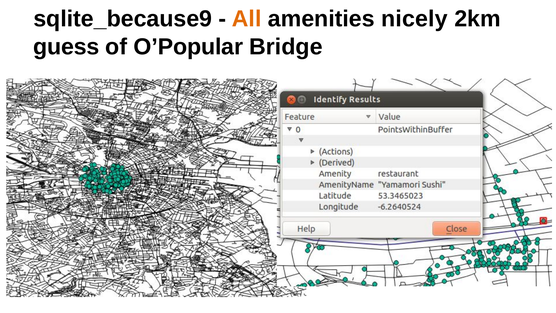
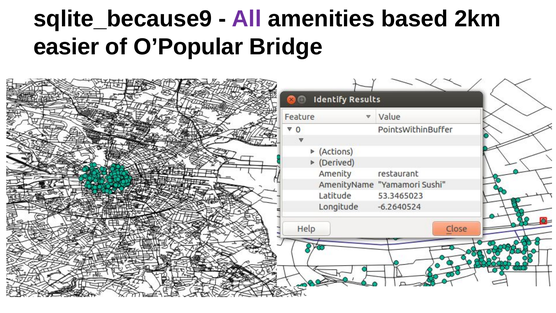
All colour: orange -> purple
nicely: nicely -> based
guess: guess -> easier
